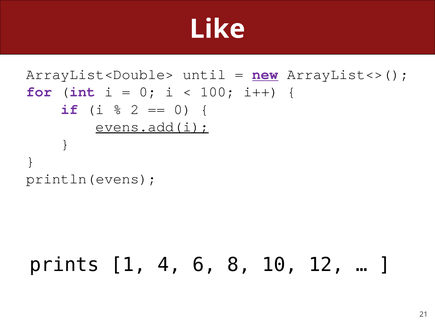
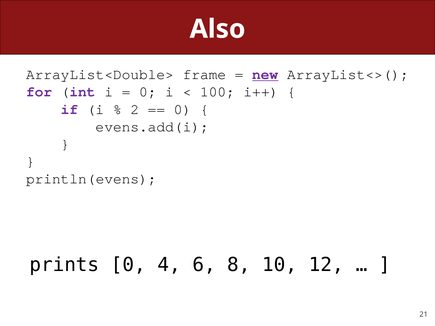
Like: Like -> Also
until: until -> frame
evens.add(i underline: present -> none
prints 1: 1 -> 0
